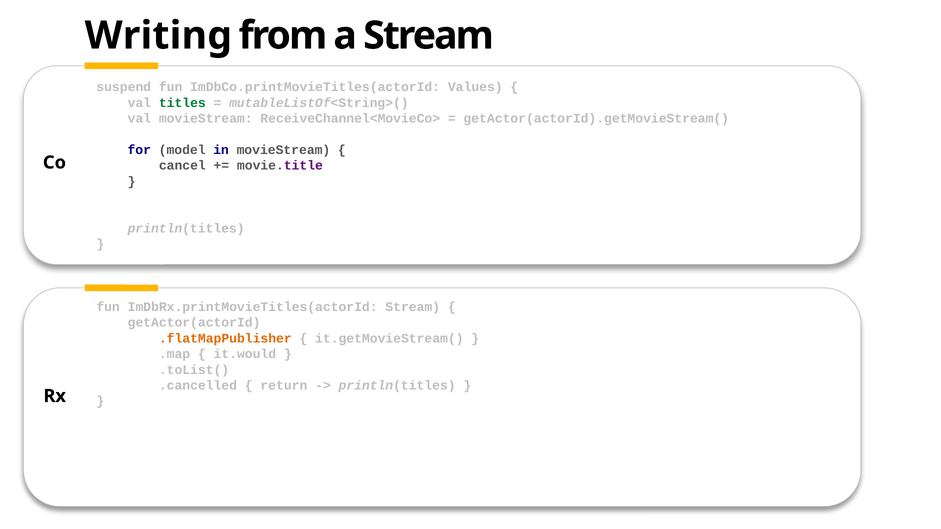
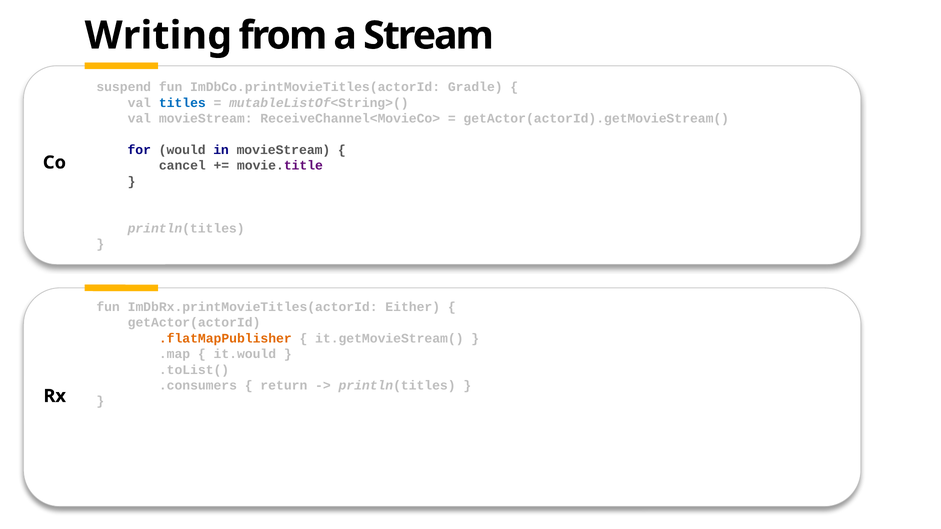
Values: Values -> Gradle
titles colour: green -> blue
model: model -> would
ImDbRx.printMovieTitles(actorId Stream: Stream -> Either
.cancelled: .cancelled -> .consumers
